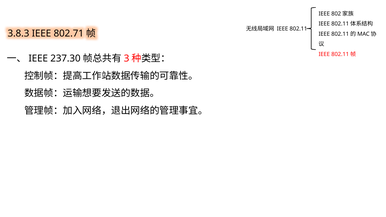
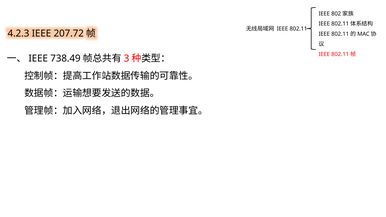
3.8.3: 3.8.3 -> 4.2.3
802.71: 802.71 -> 207.72
237.30: 237.30 -> 738.49
